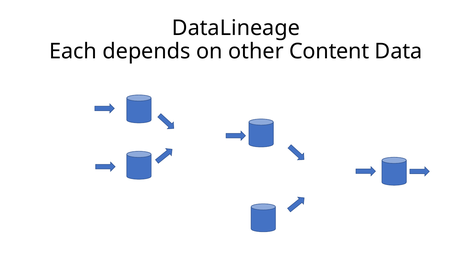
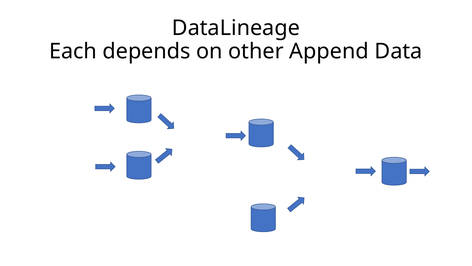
Content: Content -> Append
